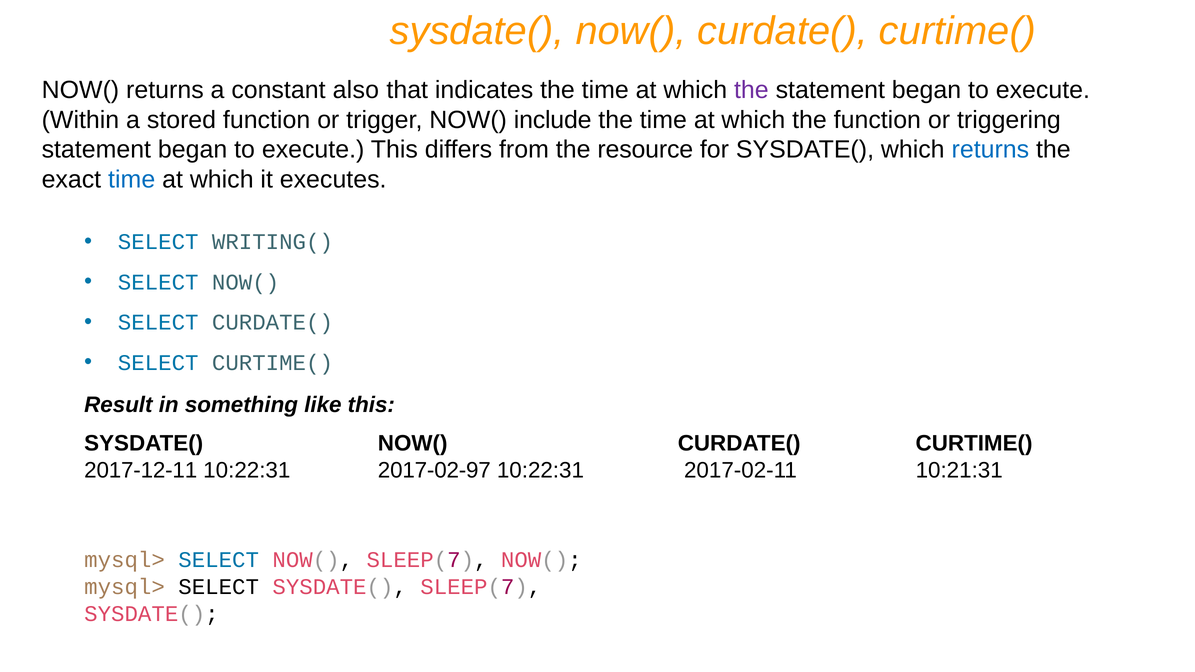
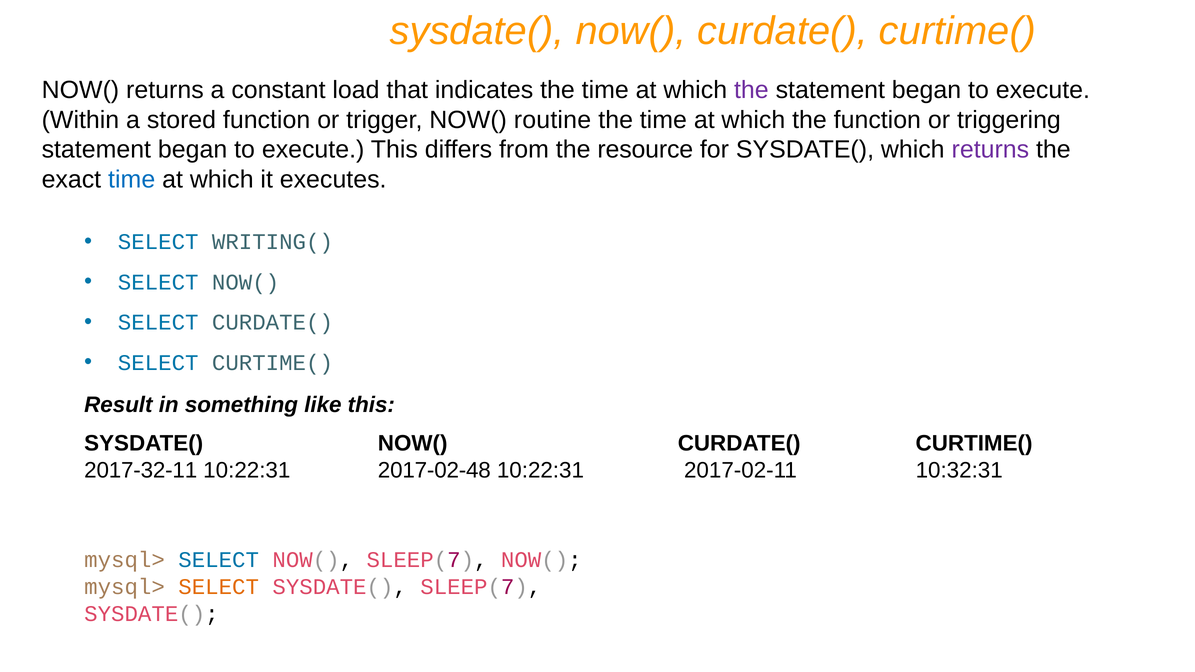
also: also -> load
include: include -> routine
returns at (990, 150) colour: blue -> purple
2017-12-11: 2017-12-11 -> 2017-32-11
2017-02-97: 2017-02-97 -> 2017-02-48
10:21:31: 10:21:31 -> 10:32:31
SELECT at (219, 587) colour: black -> orange
